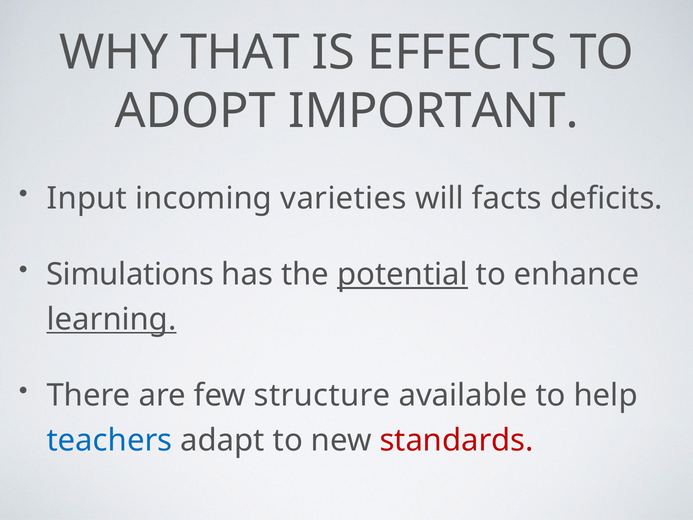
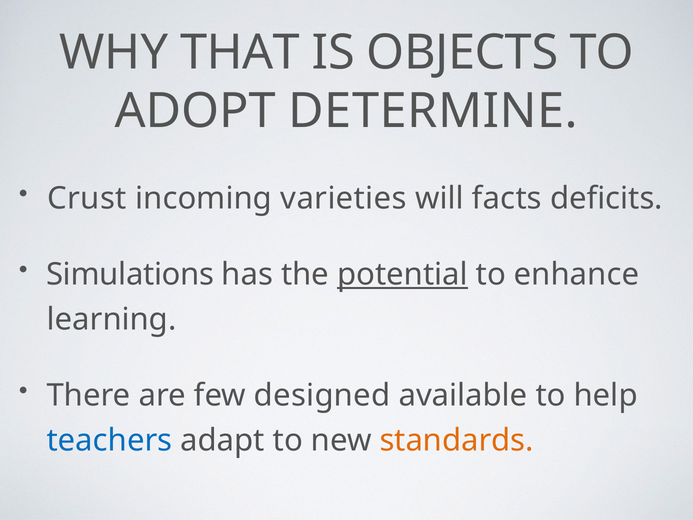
EFFECTS: EFFECTS -> OBJECTS
IMPORTANT: IMPORTANT -> DETERMINE
Input: Input -> Crust
learning underline: present -> none
structure: structure -> designed
standards colour: red -> orange
